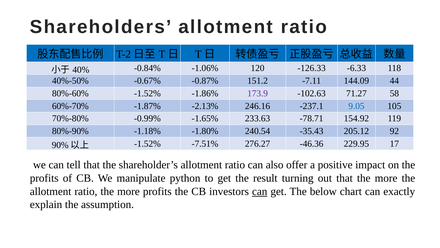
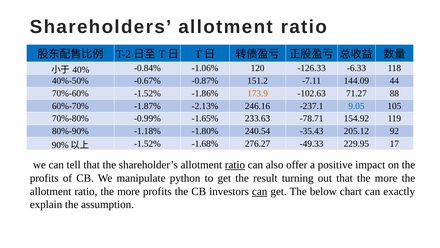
80%-60%: 80%-60% -> 70%-60%
173.9 colour: purple -> orange
58: 58 -> 88
-7.51%: -7.51% -> -1.68%
-46.36: -46.36 -> -49.33
ratio at (235, 165) underline: none -> present
